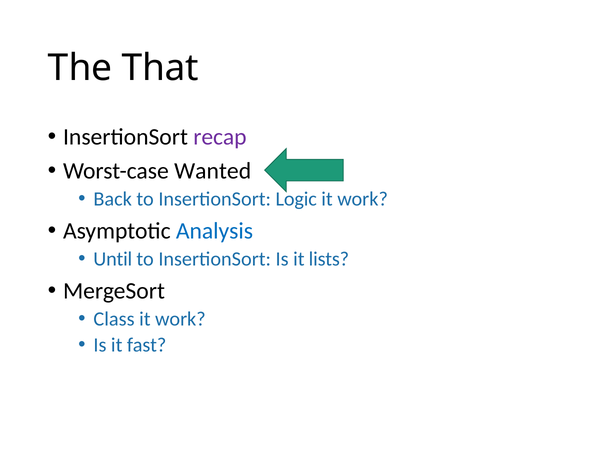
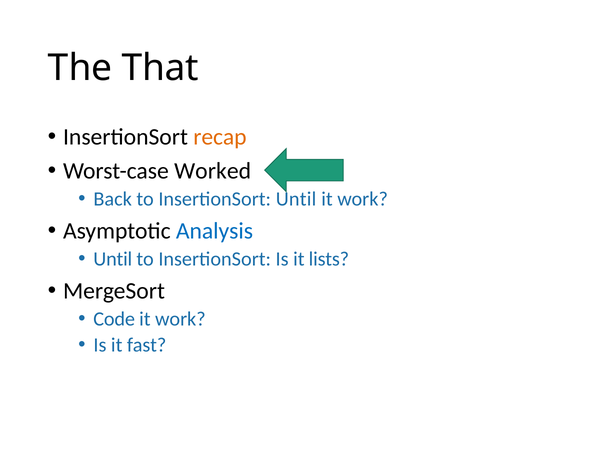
recap colour: purple -> orange
Wanted: Wanted -> Worked
InsertionSort Logic: Logic -> Until
Class: Class -> Code
